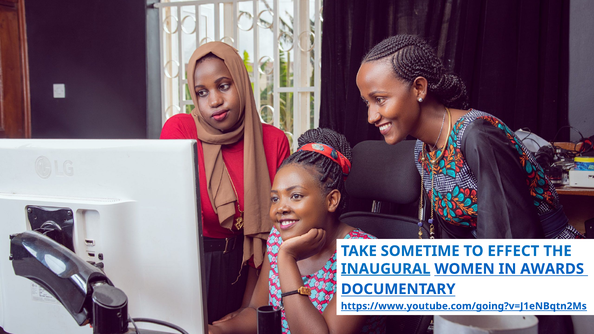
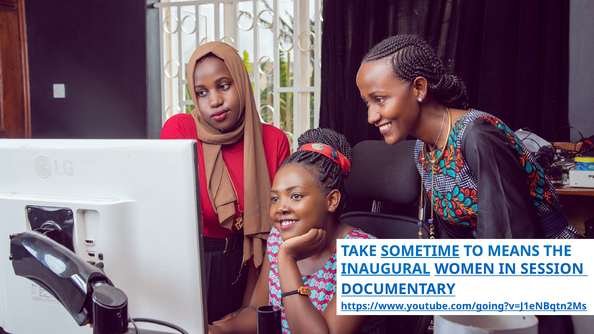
SOMETIME underline: none -> present
EFFECT: EFFECT -> MEANS
AWARDS: AWARDS -> SESSION
